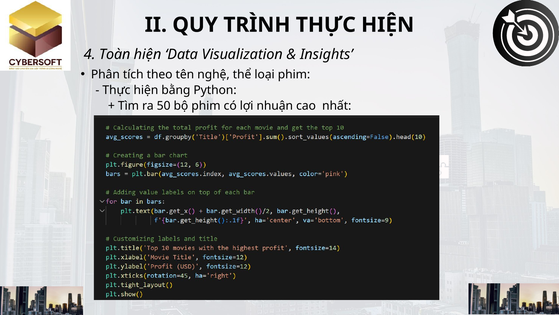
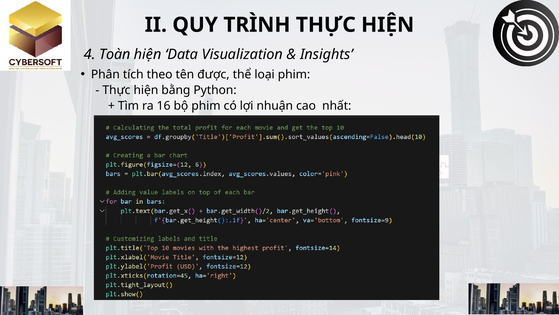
nghệ: nghệ -> được
50: 50 -> 16
